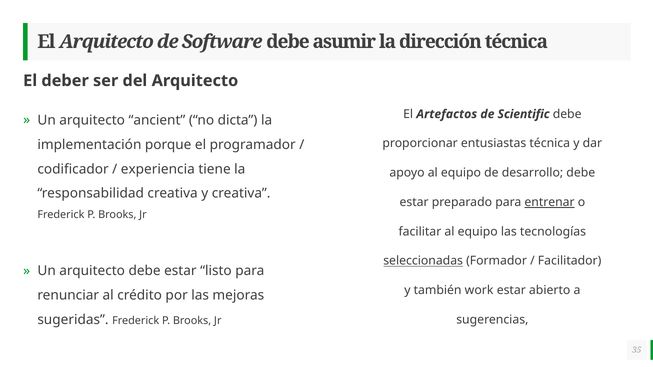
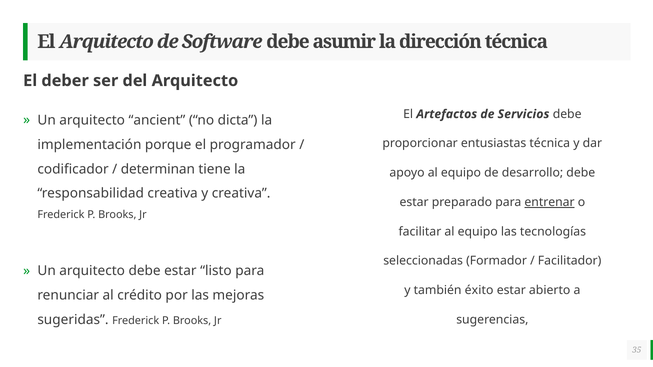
Scientific: Scientific -> Servicios
experiencia: experiencia -> determinan
seleccionadas underline: present -> none
work: work -> éxito
